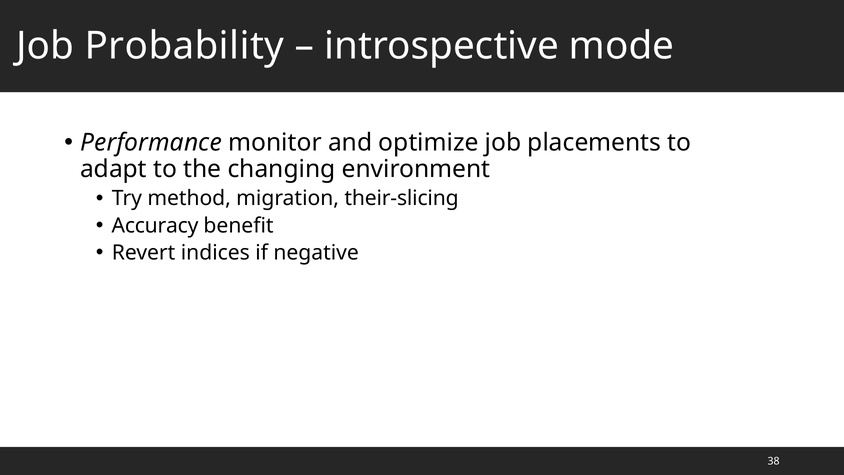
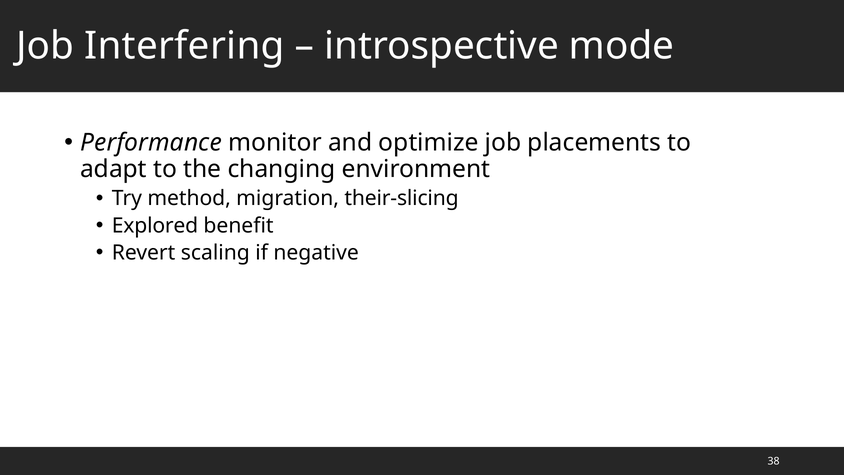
Probability: Probability -> Interfering
Accuracy: Accuracy -> Explored
indices: indices -> scaling
